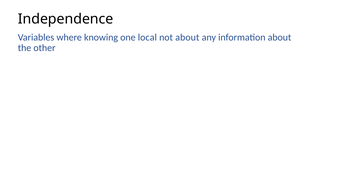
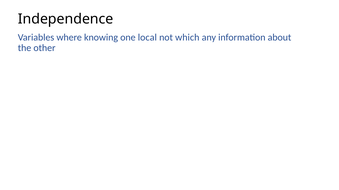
not about: about -> which
